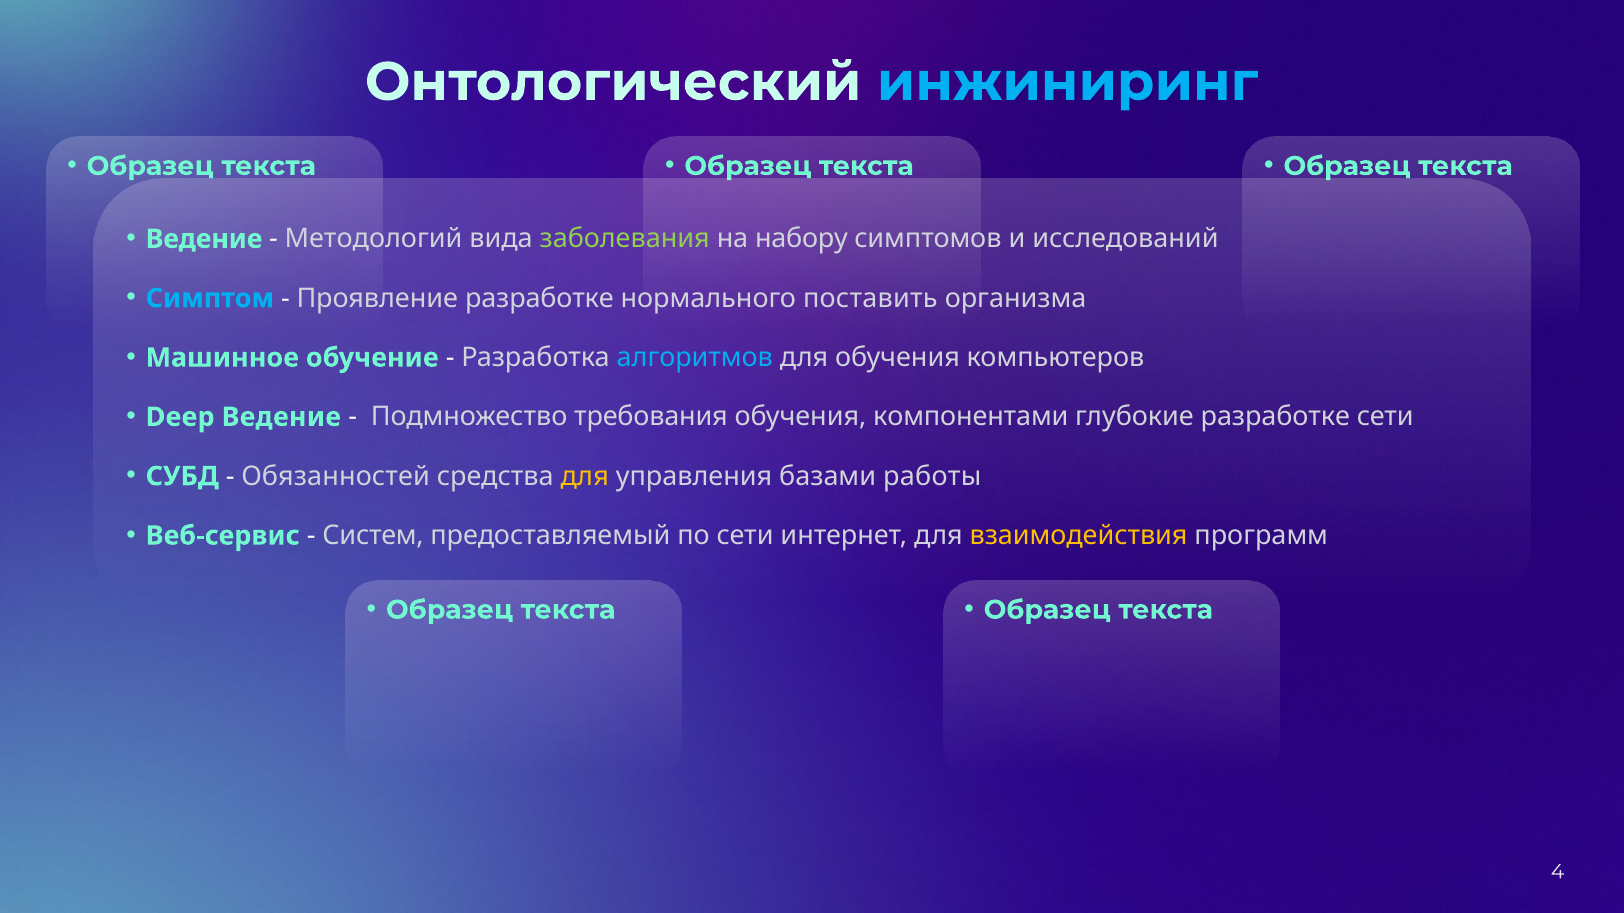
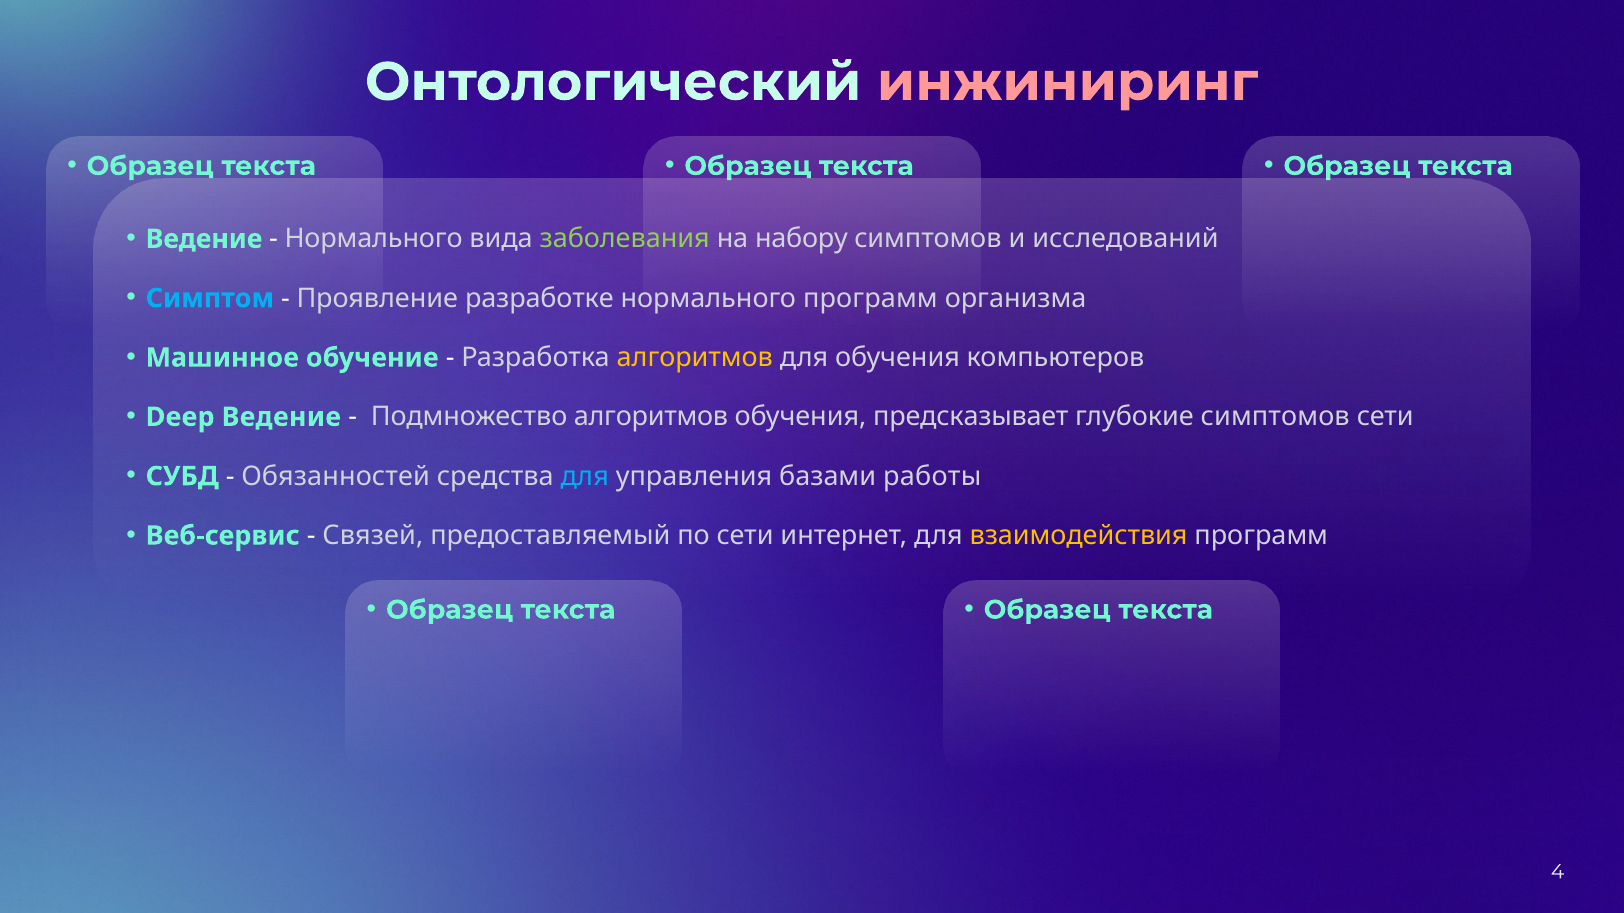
инжиниринг colour: light blue -> pink
Методологий at (374, 239): Методологий -> Нормального
нормального поставить: поставить -> программ
алгоритмов at (695, 358) colour: light blue -> yellow
Подмножество требования: требования -> алгоритмов
компонентами: компонентами -> предсказывает
глубокие разработке: разработке -> симптомов
для at (585, 477) colour: yellow -> light blue
Систем: Систем -> Связей
